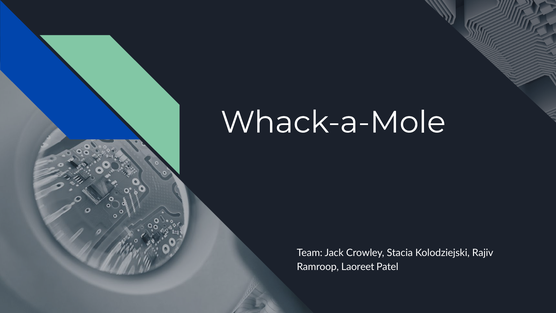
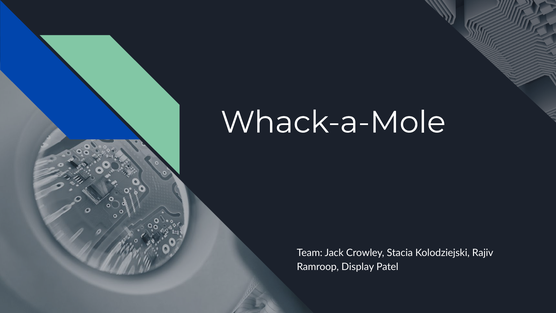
Laoreet: Laoreet -> Display
